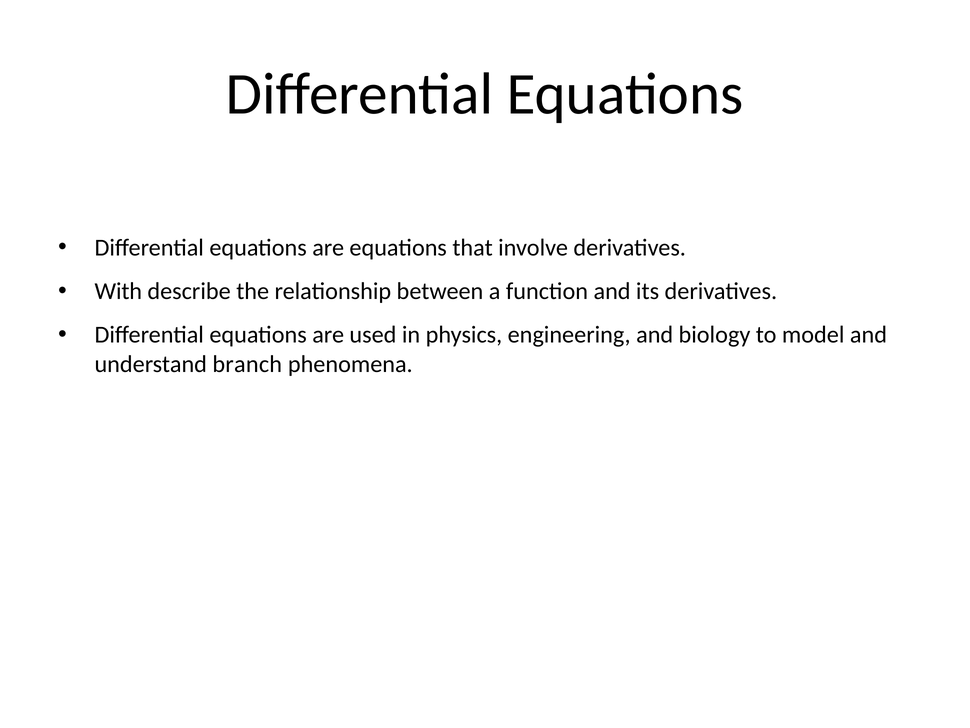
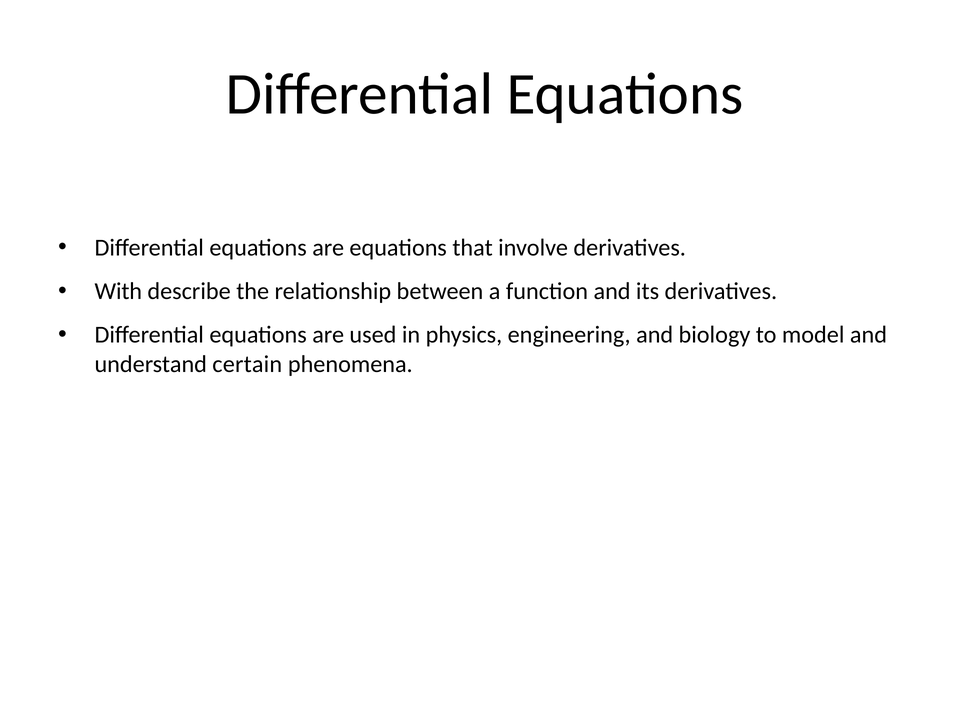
branch: branch -> certain
